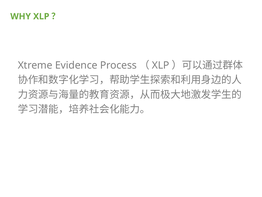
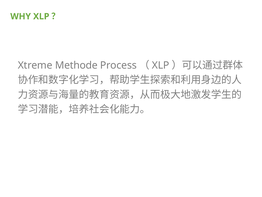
Evidence: Evidence -> Methode
